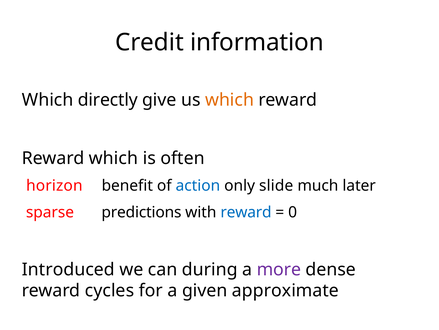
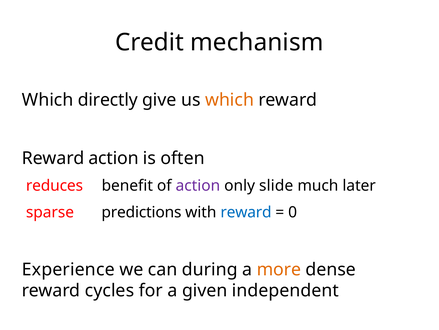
information: information -> mechanism
Reward which: which -> action
horizon: horizon -> reduces
action at (198, 185) colour: blue -> purple
Introduced: Introduced -> Experience
more colour: purple -> orange
approximate: approximate -> independent
